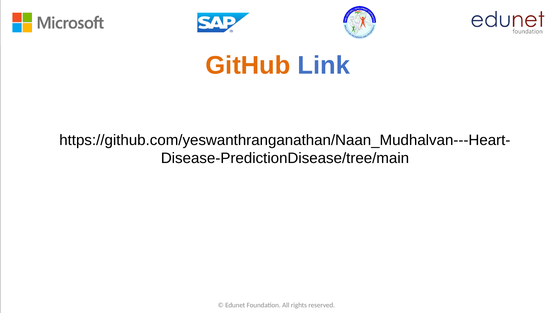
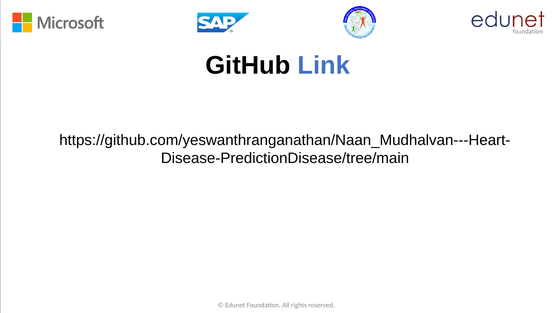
GitHub colour: orange -> black
